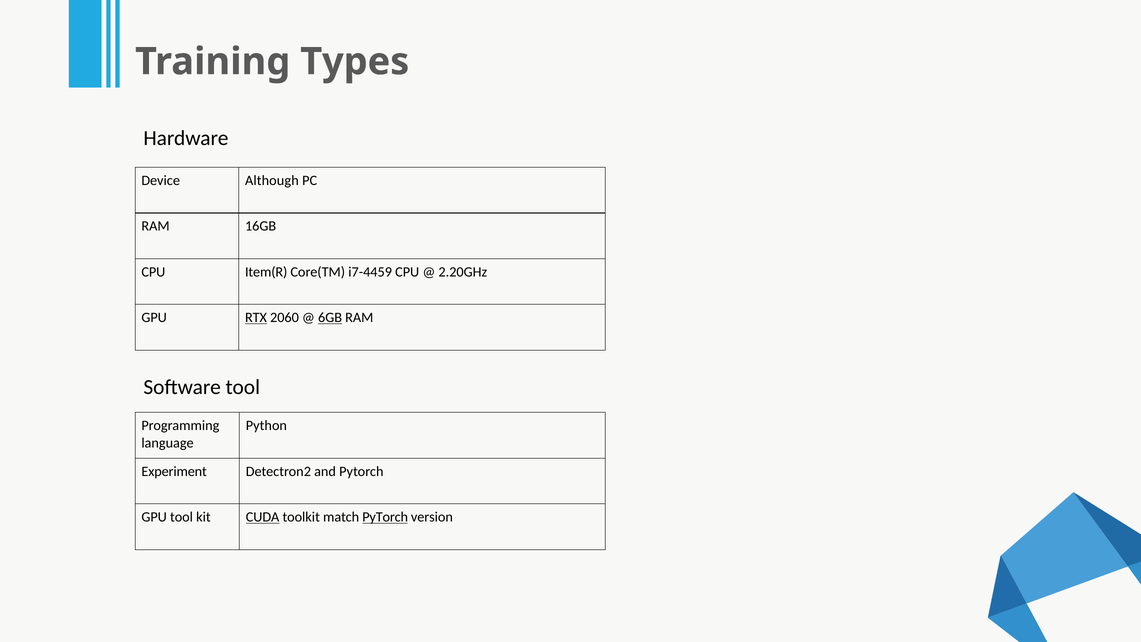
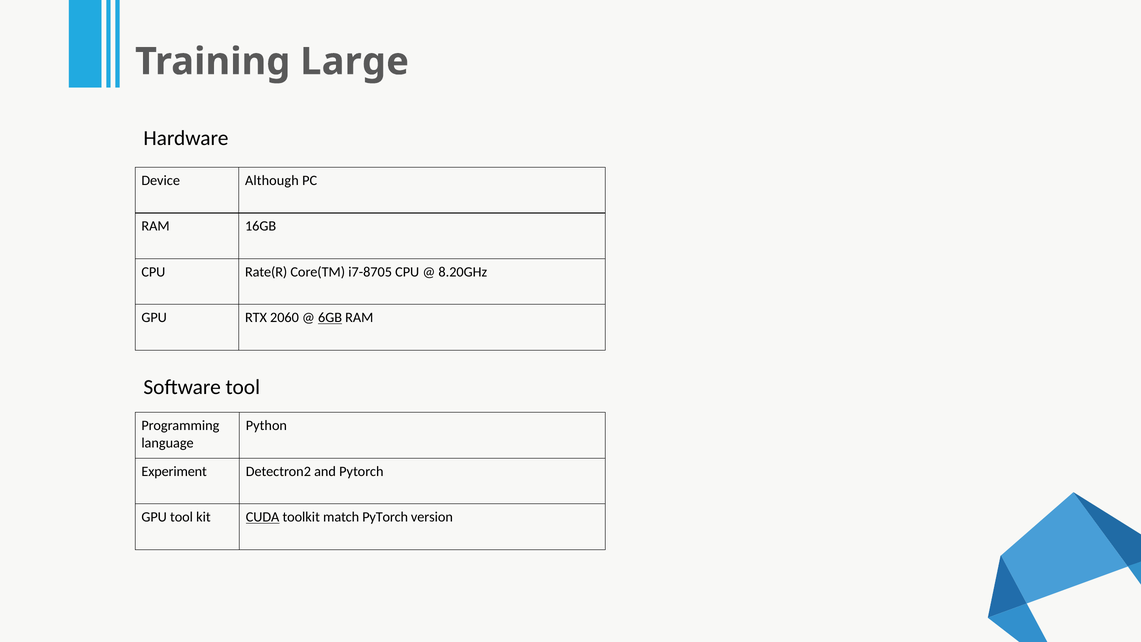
Types: Types -> Large
Item(R: Item(R -> Rate(R
i7-4459: i7-4459 -> i7-8705
2.20GHz: 2.20GHz -> 8.20GHz
RTX underline: present -> none
PyTorch at (385, 517) underline: present -> none
